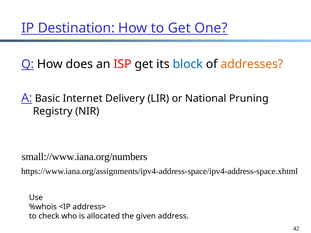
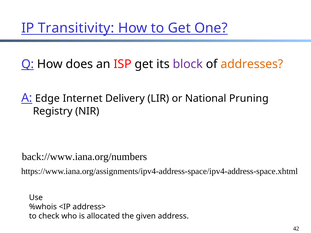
Destination: Destination -> Transitivity
block colour: blue -> purple
Basic: Basic -> Edge
small://www.iana.org/numbers: small://www.iana.org/numbers -> back://www.iana.org/numbers
